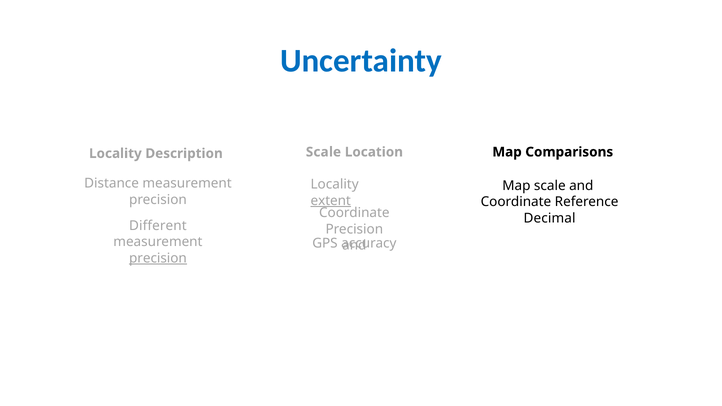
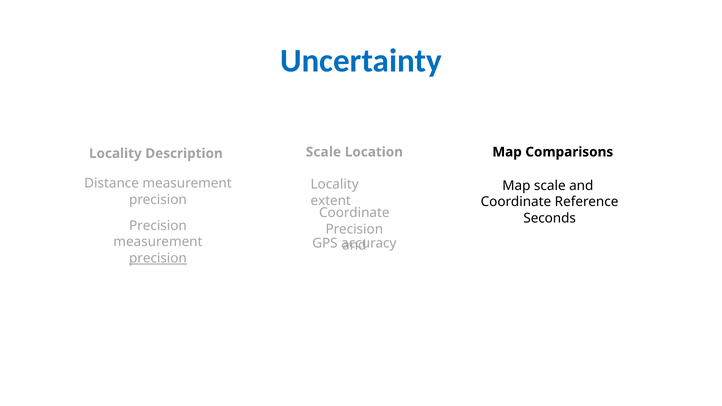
extent underline: present -> none
Decimal: Decimal -> Seconds
Different at (158, 226): Different -> Precision
